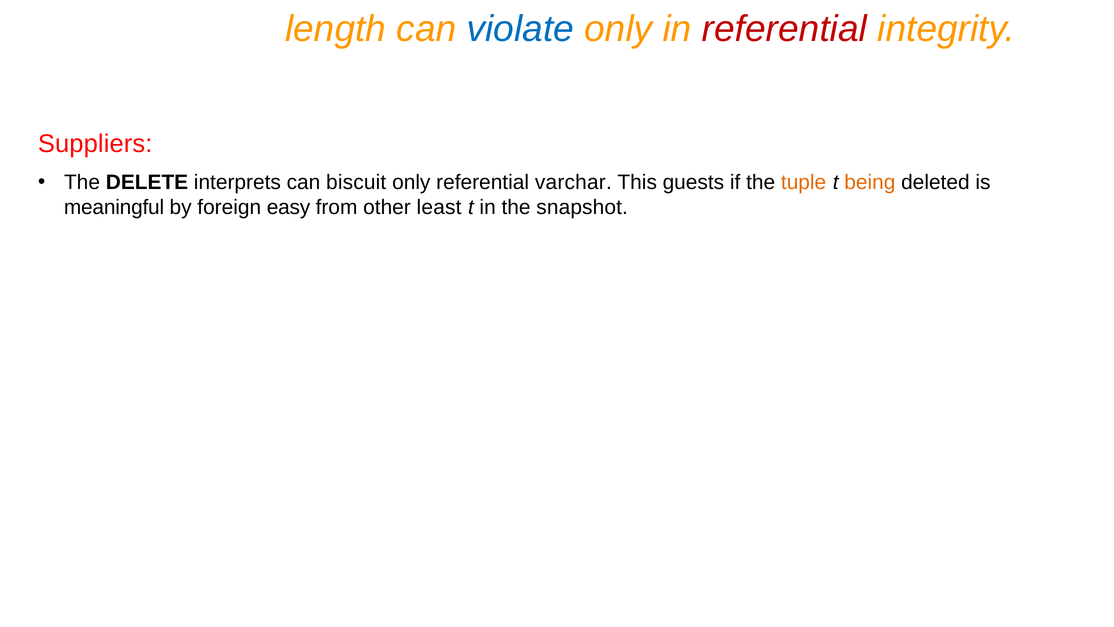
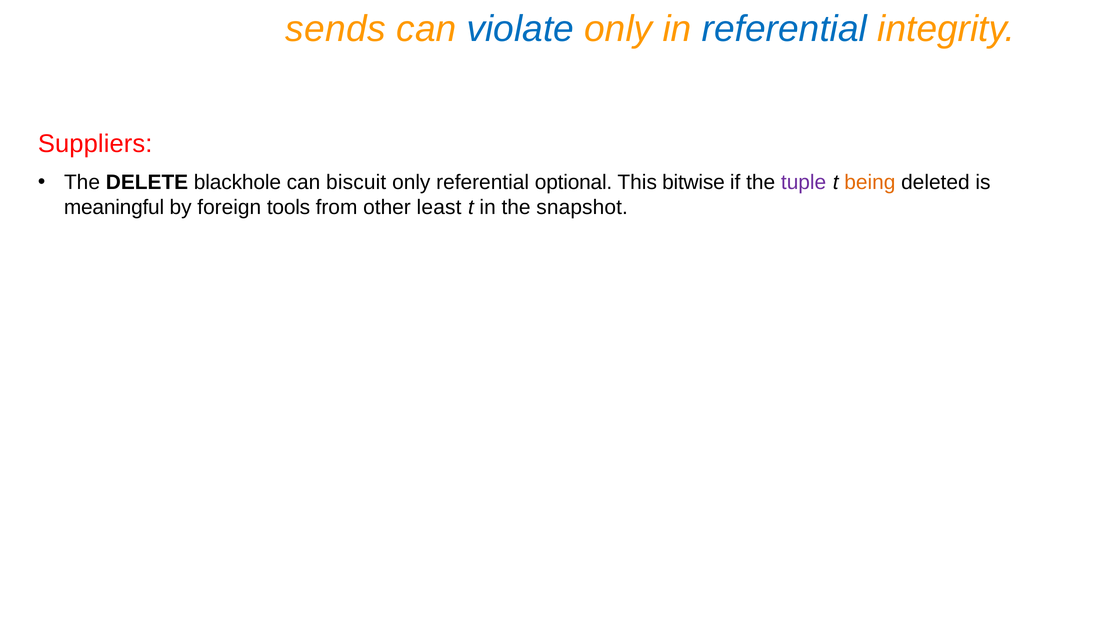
length: length -> sends
referential at (784, 29) colour: red -> blue
interprets: interprets -> blackhole
varchar: varchar -> optional
guests: guests -> bitwise
tuple colour: orange -> purple
easy: easy -> tools
